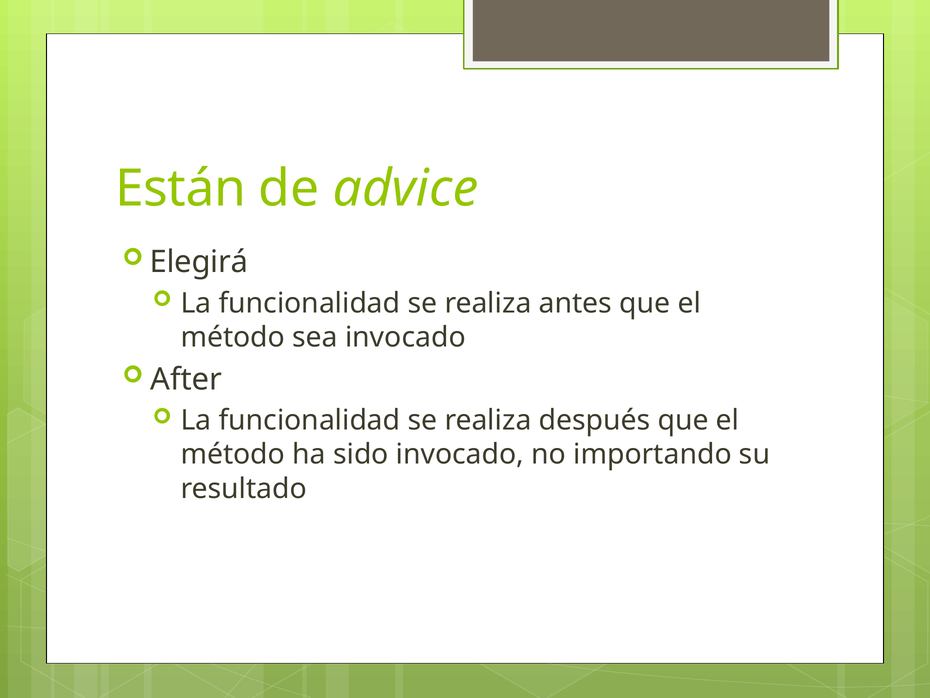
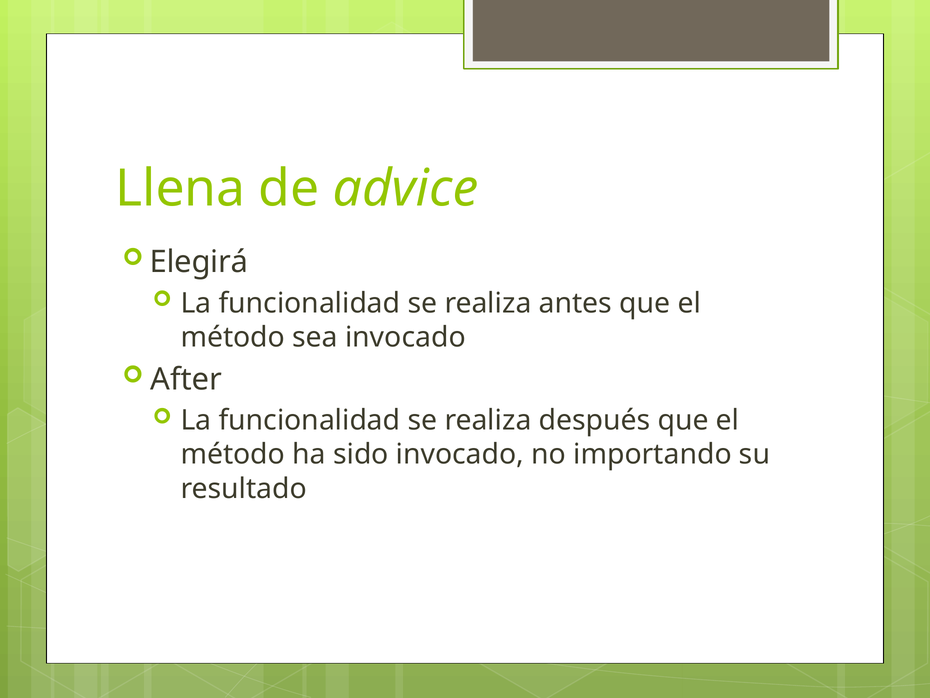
Están: Están -> Llena
